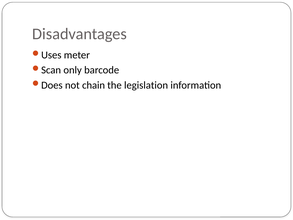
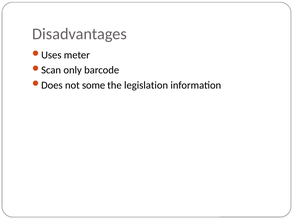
chain: chain -> some
